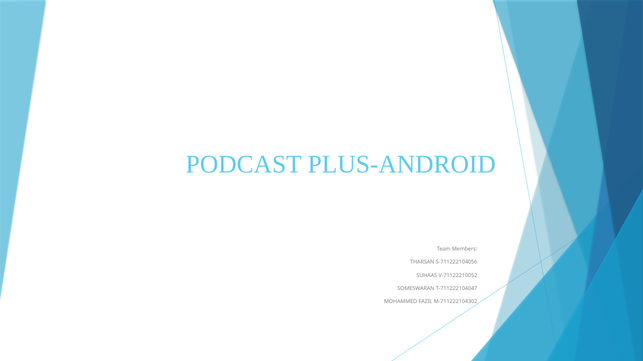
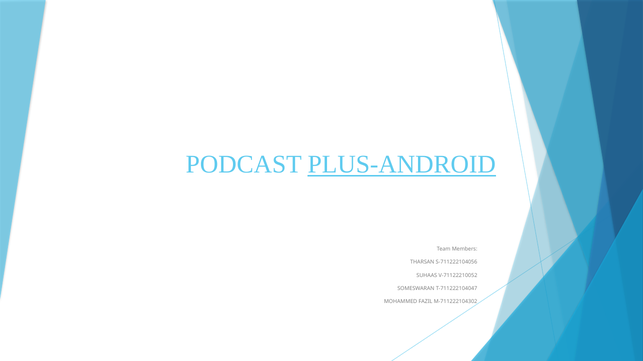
PLUS-ANDROID underline: none -> present
